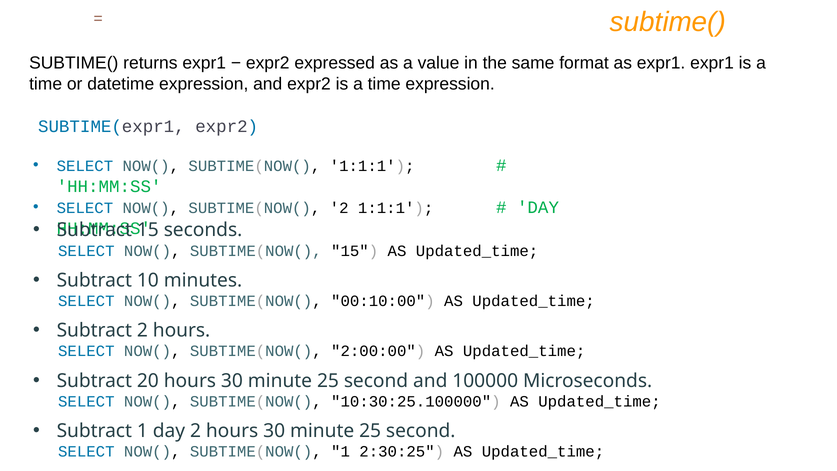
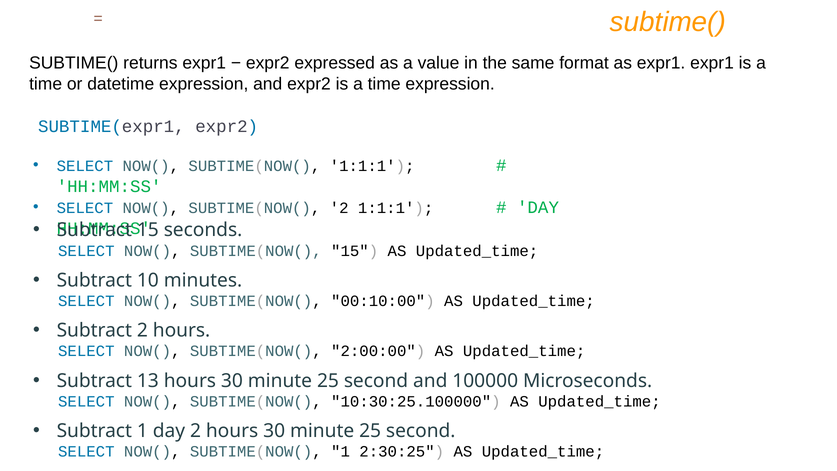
20: 20 -> 13
